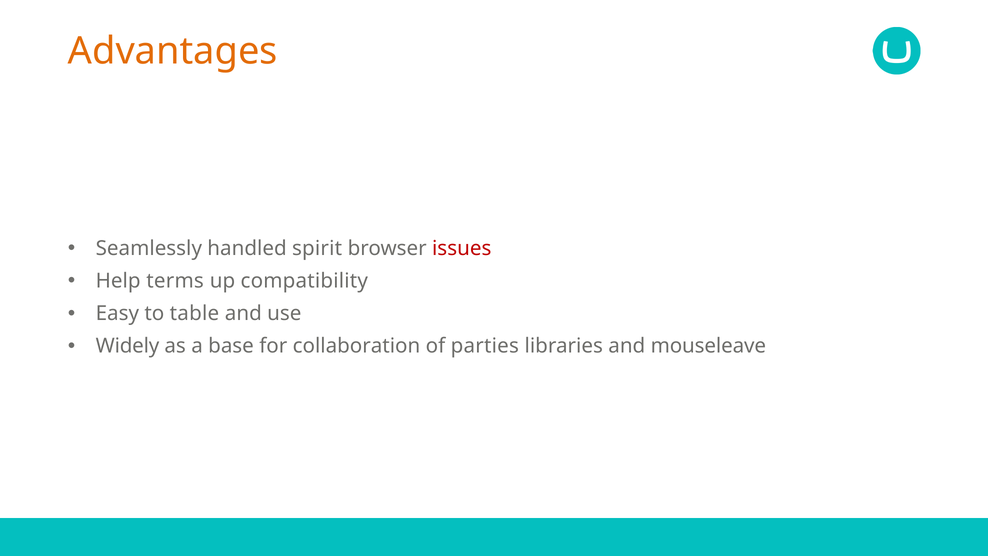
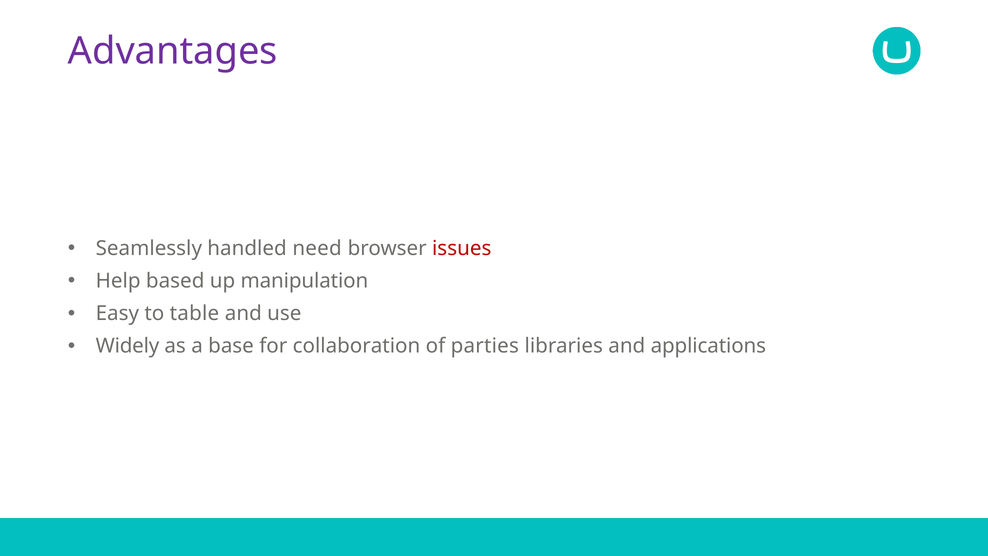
Advantages colour: orange -> purple
spirit: spirit -> need
terms: terms -> based
compatibility: compatibility -> manipulation
mouseleave: mouseleave -> applications
